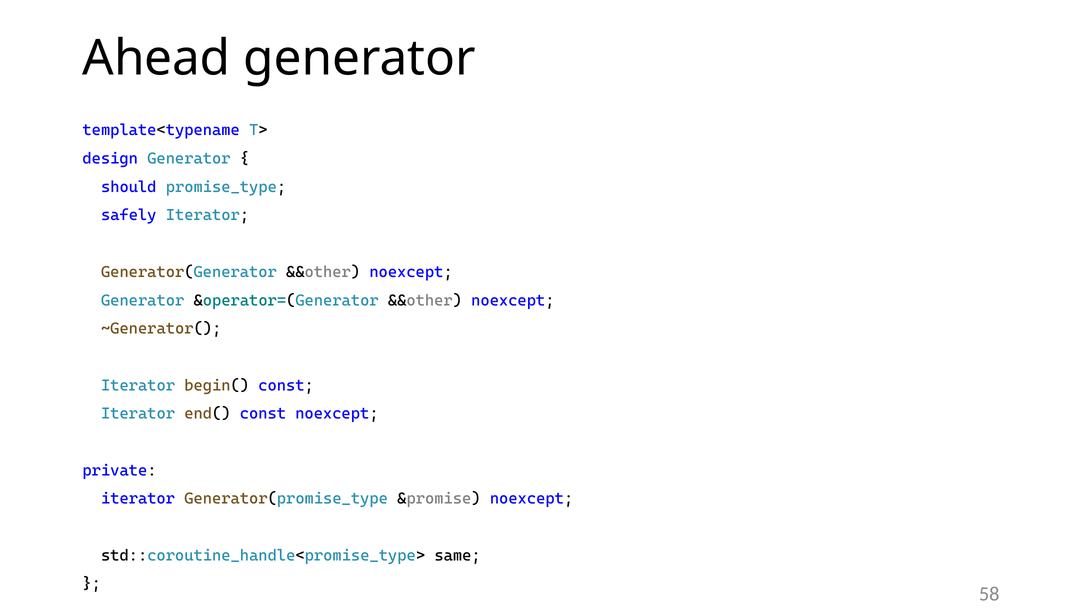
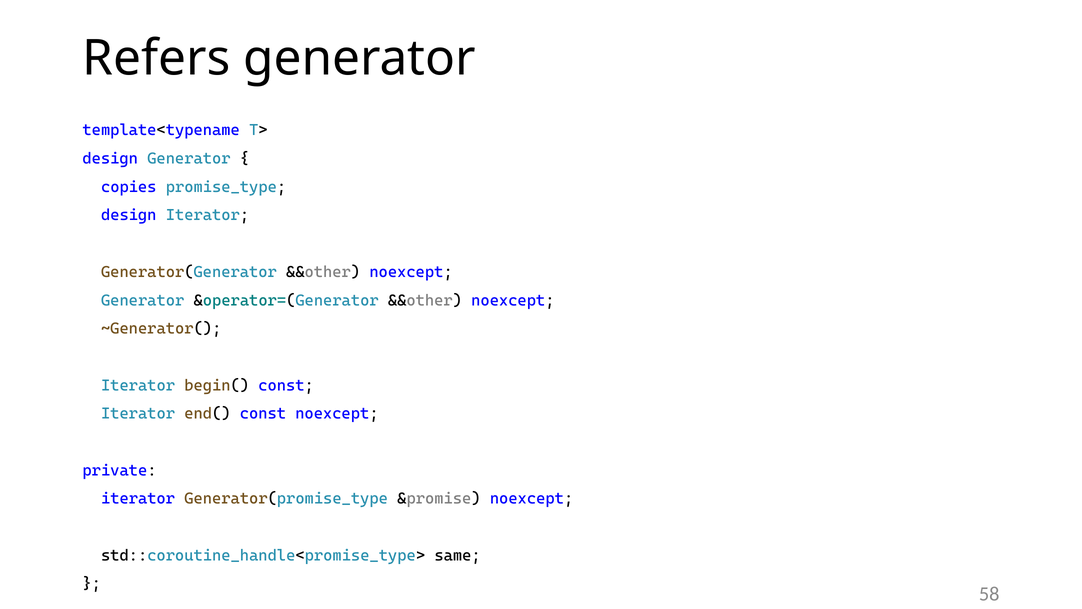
Ahead: Ahead -> Refers
should: should -> copies
safely at (129, 215): safely -> design
